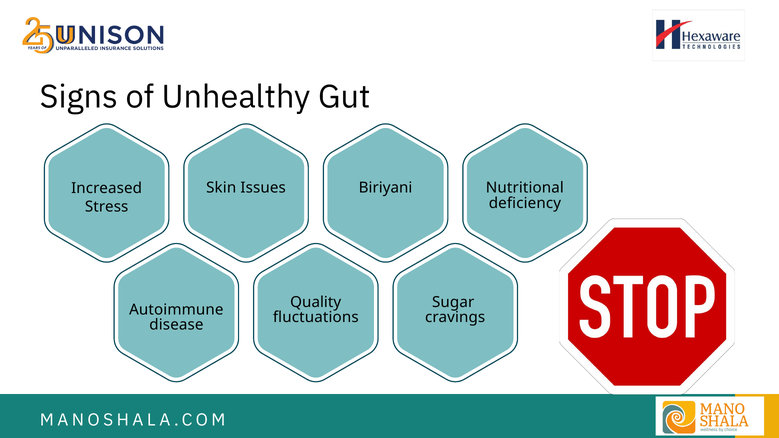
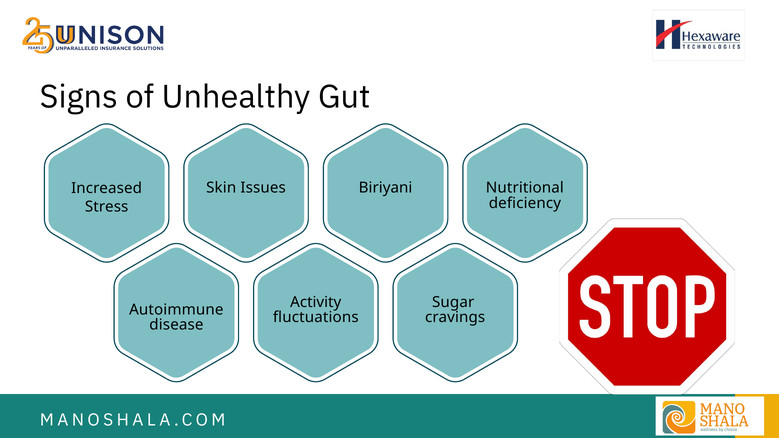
Quality: Quality -> Activity
